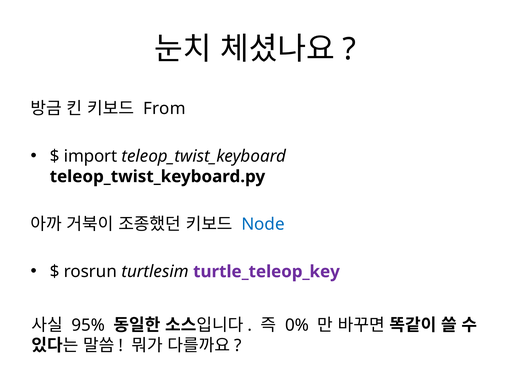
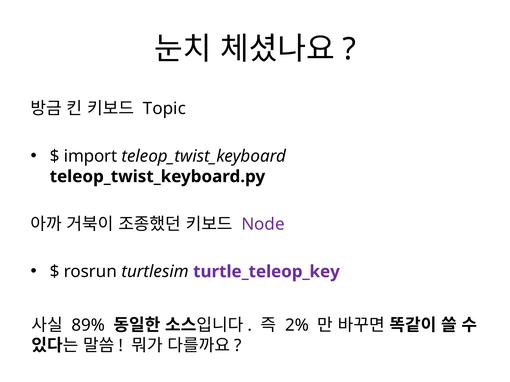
From: From -> Topic
Node colour: blue -> purple
95%: 95% -> 89%
0%: 0% -> 2%
